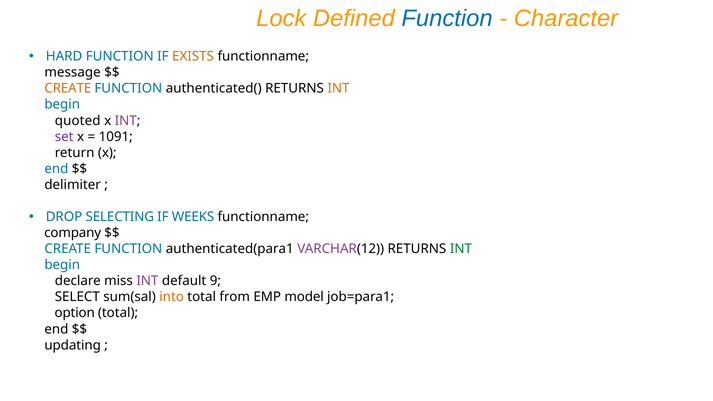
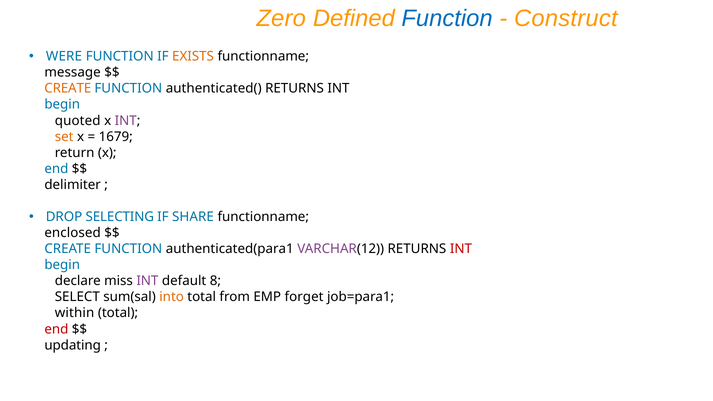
Lock: Lock -> Zero
Character: Character -> Construct
HARD: HARD -> WERE
INT at (338, 89) colour: orange -> black
set colour: purple -> orange
1091: 1091 -> 1679
WEEKS: WEEKS -> SHARE
company: company -> enclosed
INT at (461, 249) colour: green -> red
9: 9 -> 8
model: model -> forget
option: option -> within
end at (56, 329) colour: black -> red
